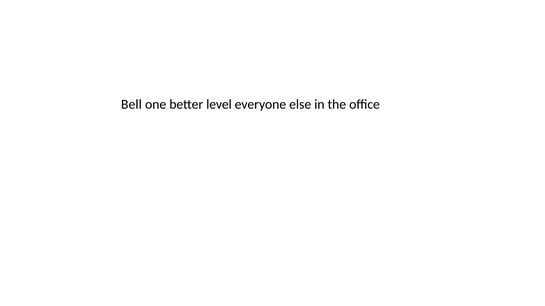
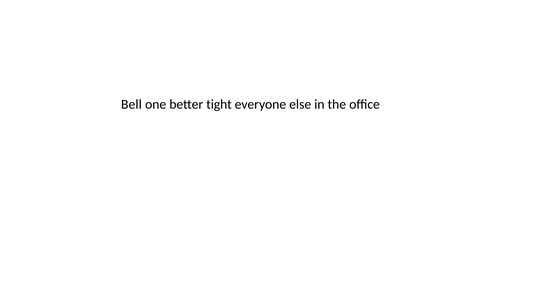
level: level -> tight
